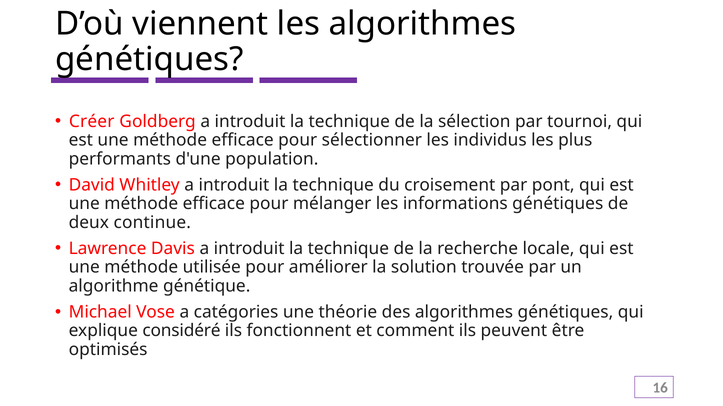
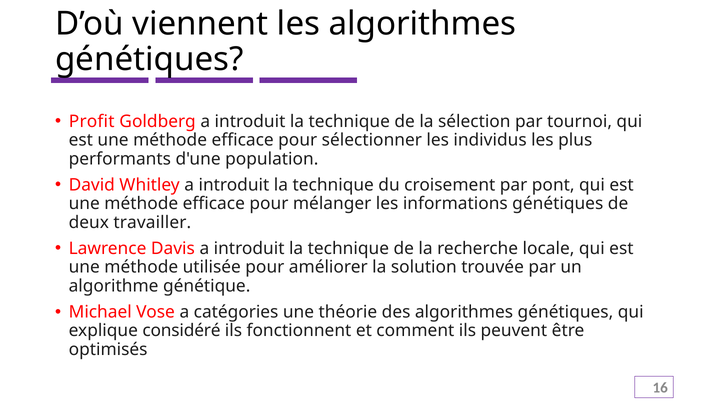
Créer: Créer -> Profit
continue: continue -> travailler
